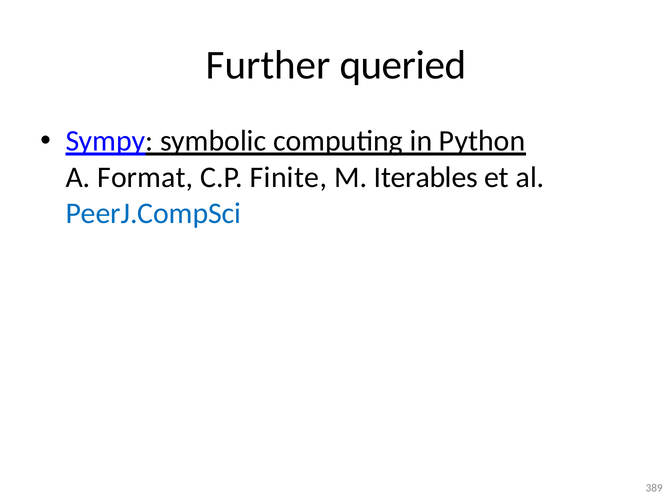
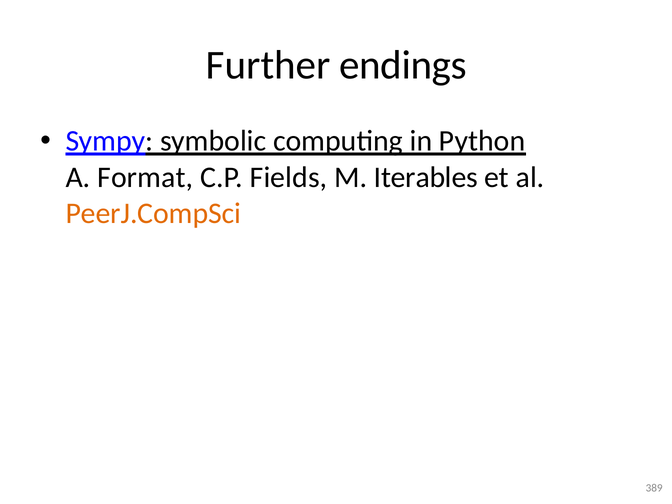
queried: queried -> endings
Finite: Finite -> Fields
PeerJ.CompSci colour: blue -> orange
